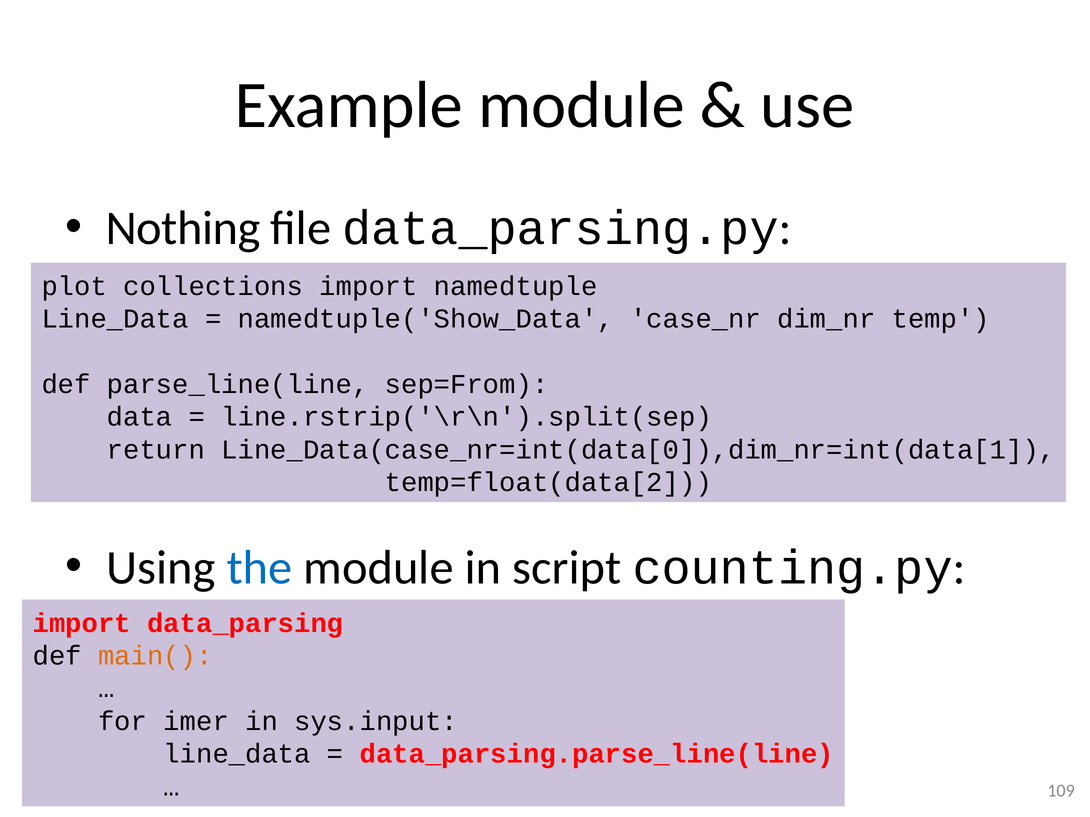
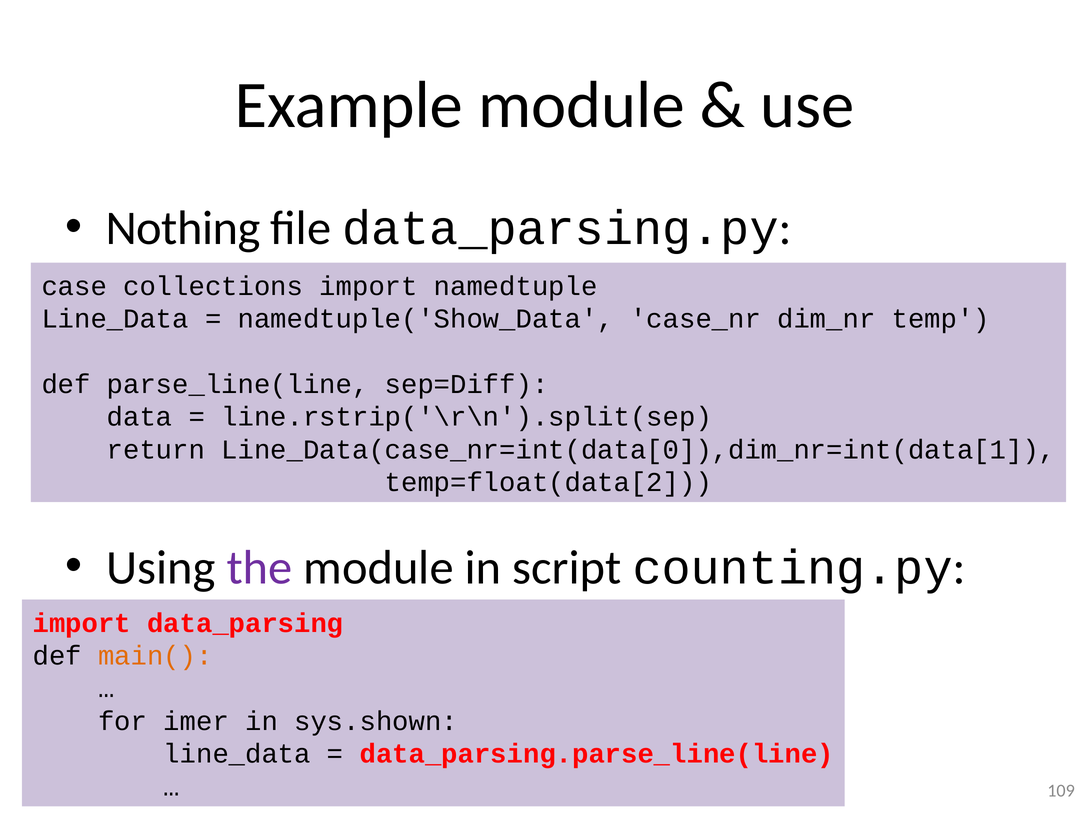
plot: plot -> case
sep=From: sep=From -> sep=Diff
the colour: blue -> purple
sys.input: sys.input -> sys.shown
